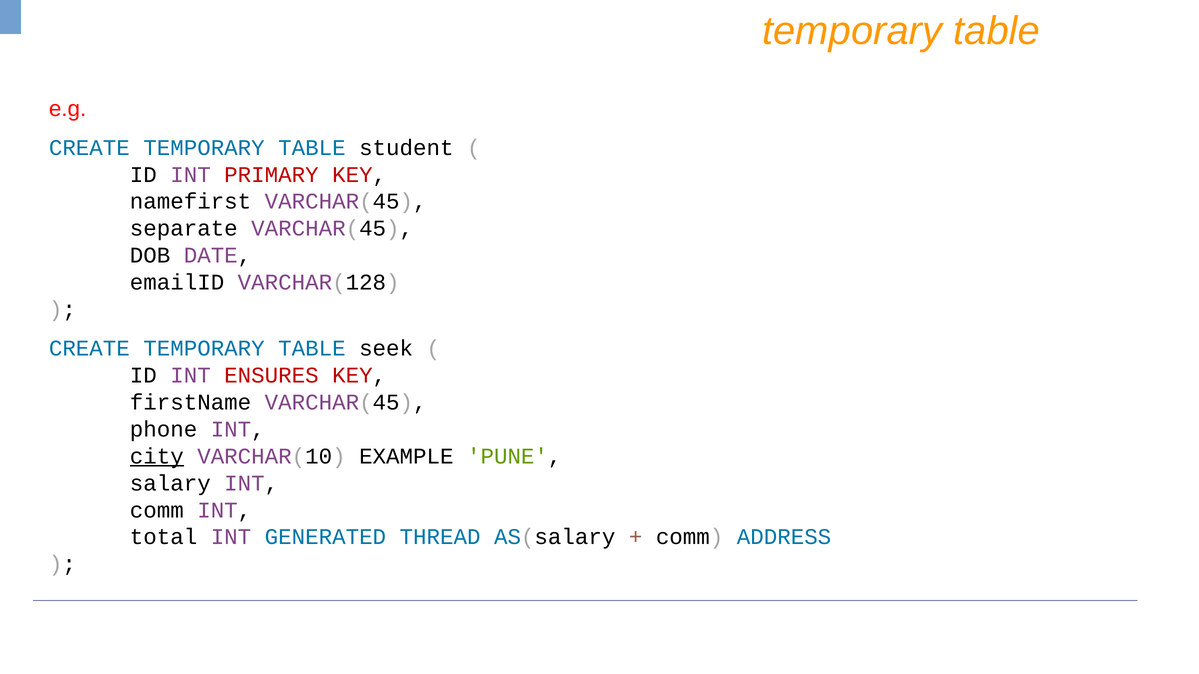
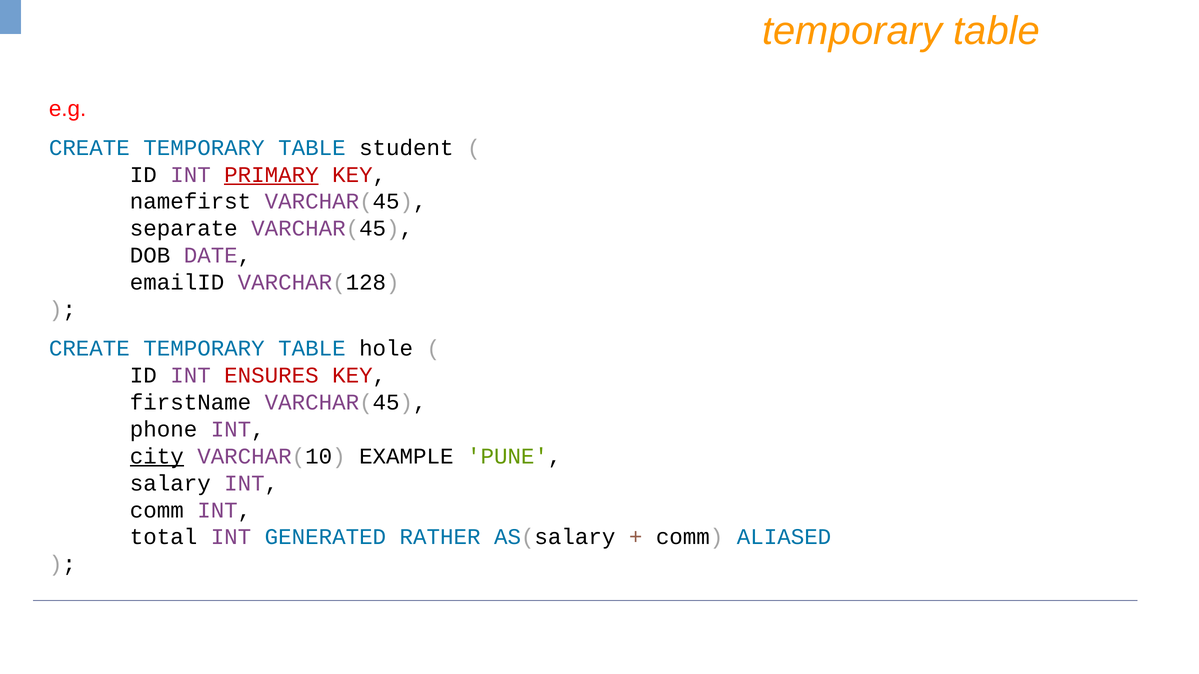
PRIMARY underline: none -> present
seek: seek -> hole
THREAD: THREAD -> RATHER
ADDRESS: ADDRESS -> ALIASED
